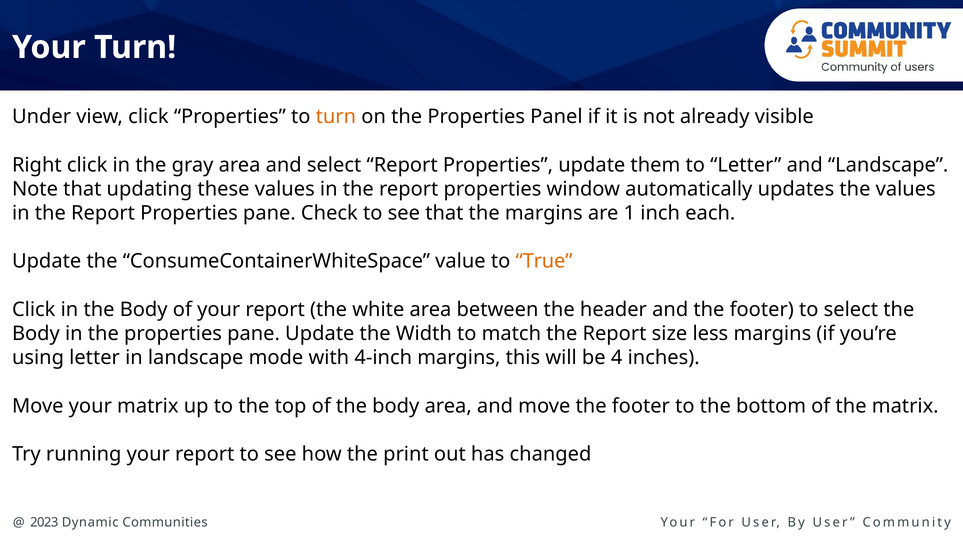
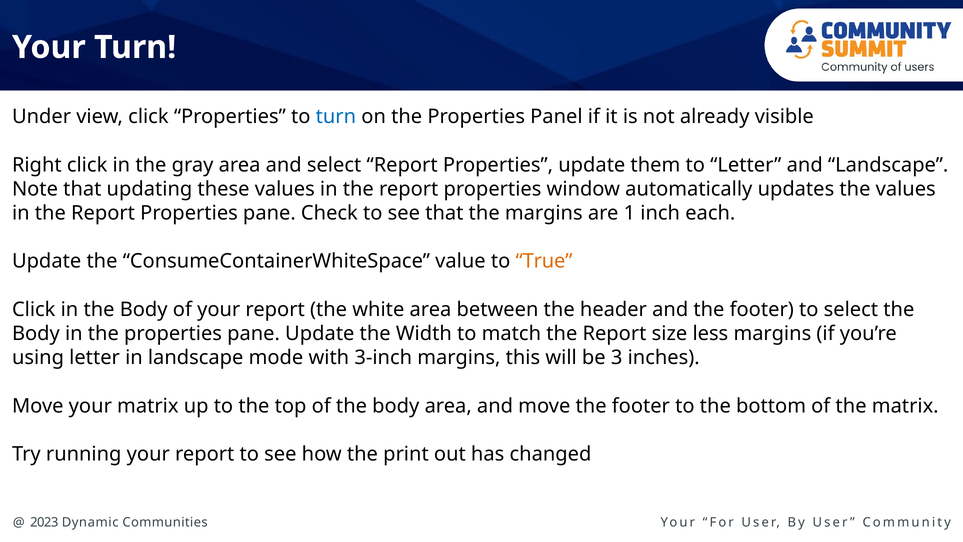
turn at (336, 117) colour: orange -> blue
4-inch: 4-inch -> 3-inch
4: 4 -> 3
